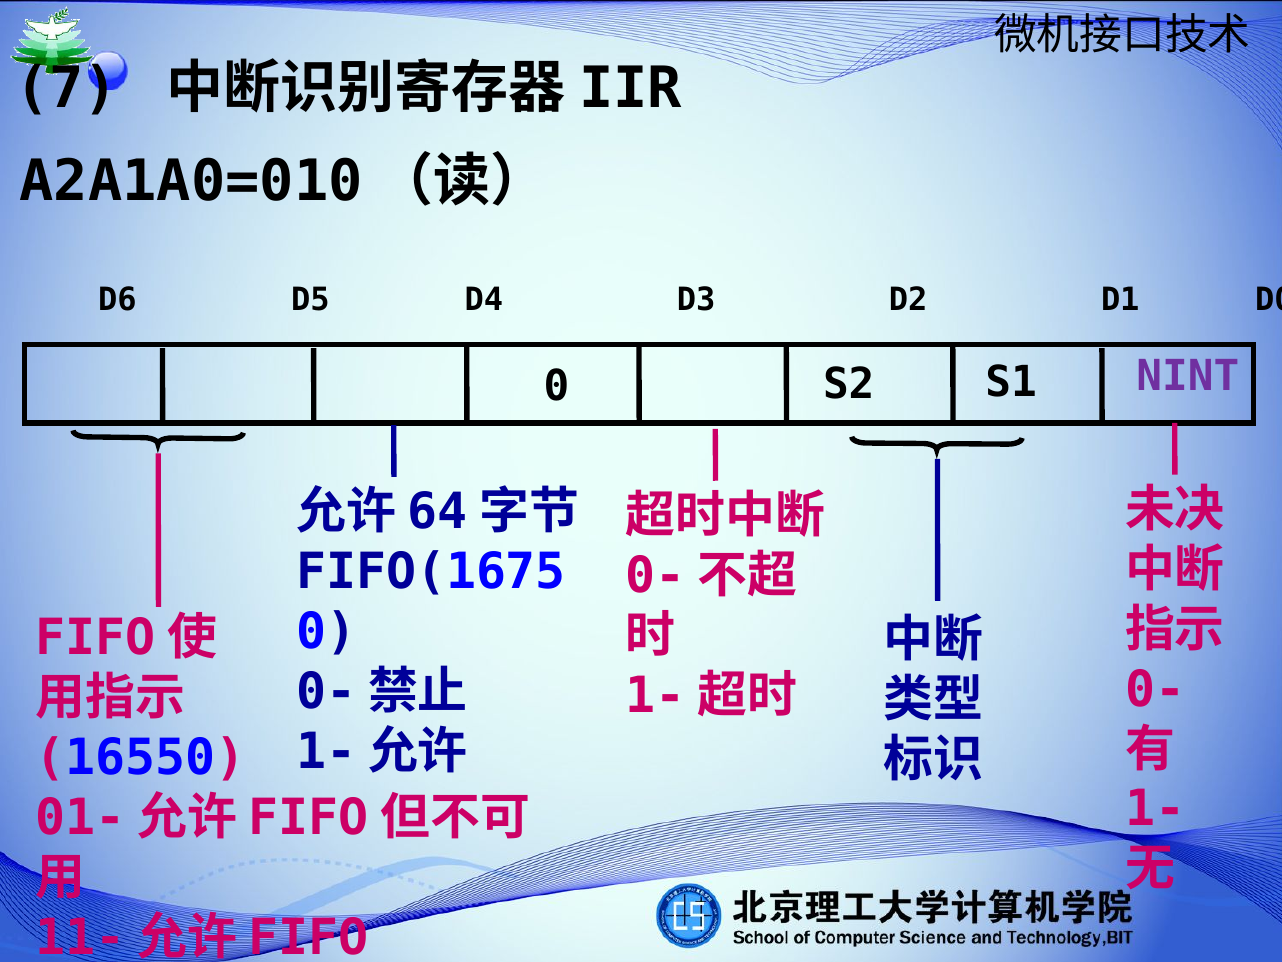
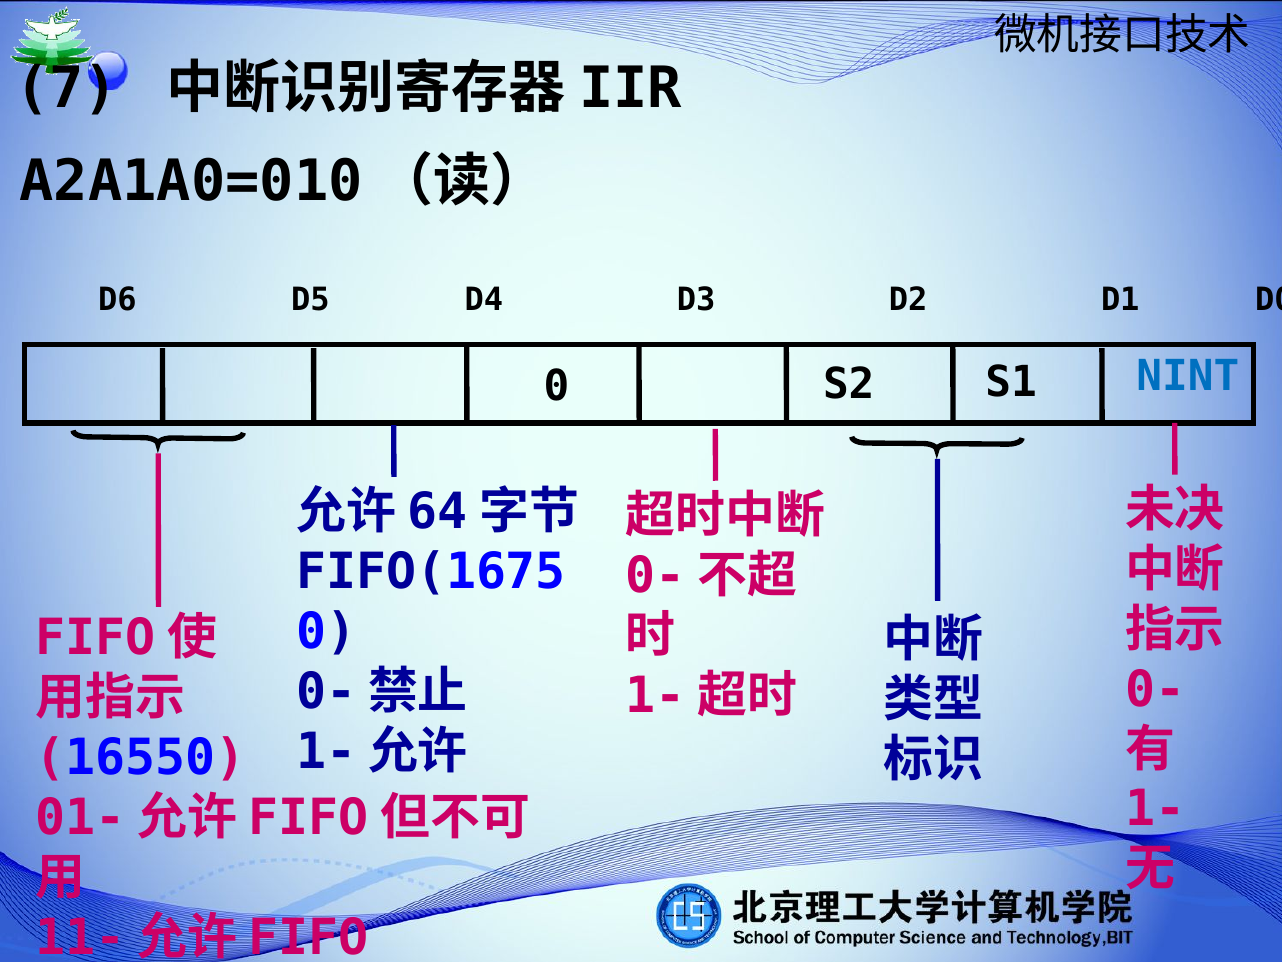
NINT colour: purple -> blue
